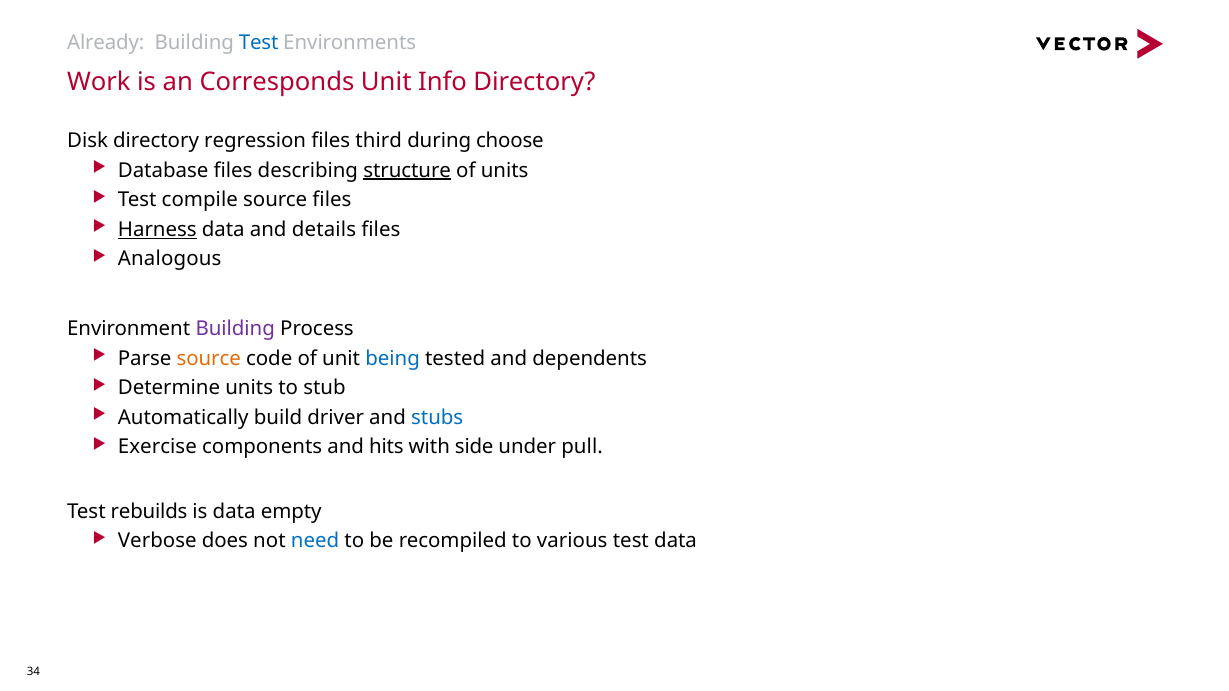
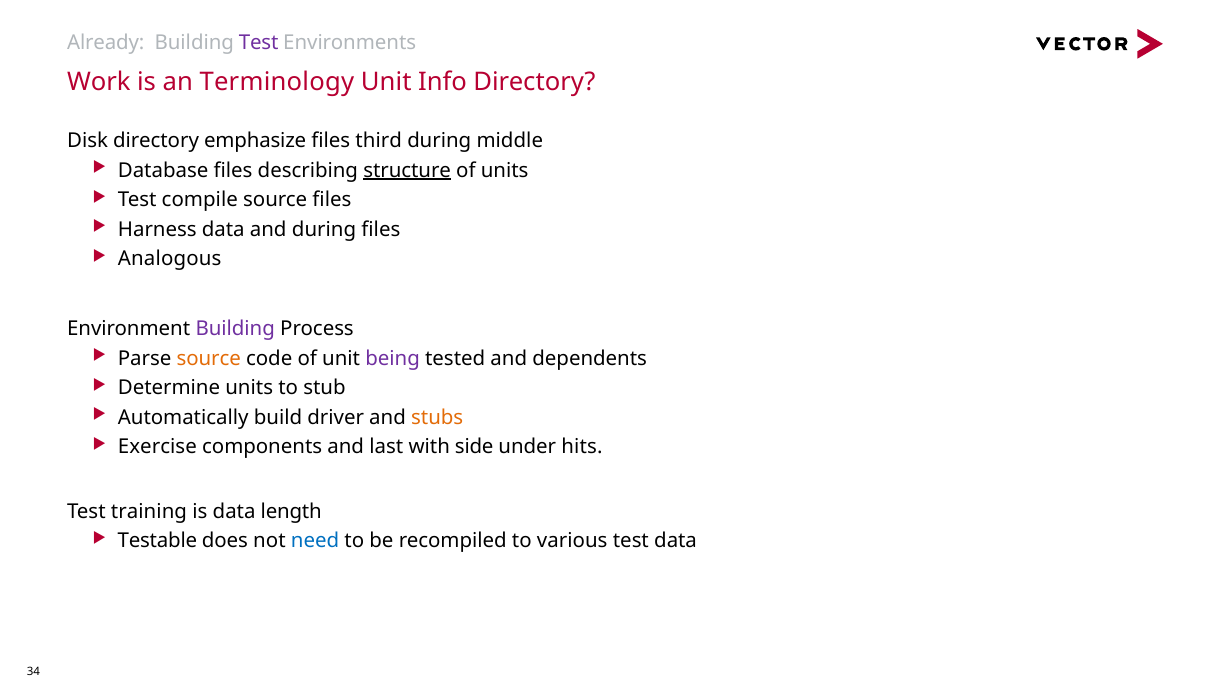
Test at (259, 43) colour: blue -> purple
Corresponds: Corresponds -> Terminology
regression: regression -> emphasize
choose: choose -> middle
Harness underline: present -> none
and details: details -> during
being colour: blue -> purple
stubs colour: blue -> orange
hits: hits -> last
pull: pull -> hits
rebuilds: rebuilds -> training
empty: empty -> length
Verbose: Verbose -> Testable
